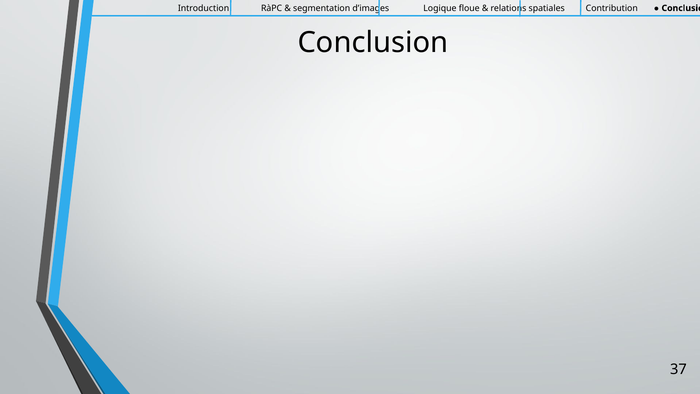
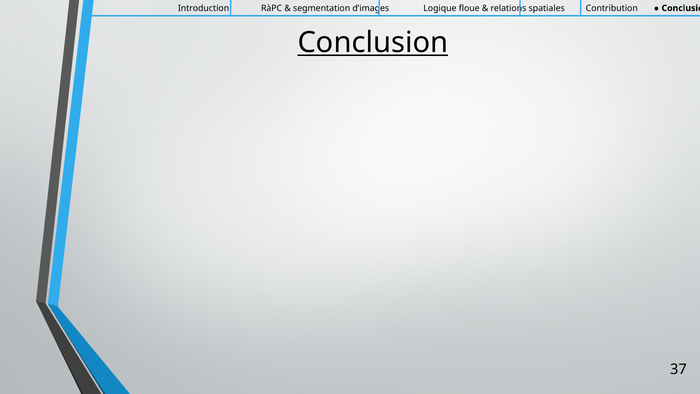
Conclusion at (373, 43) underline: none -> present
